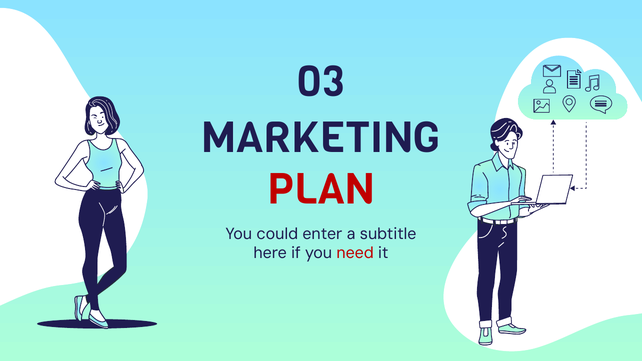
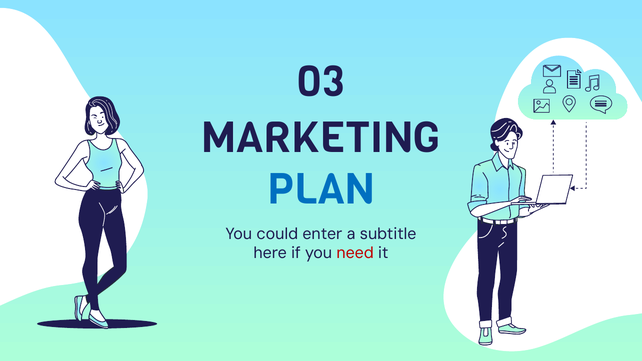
PLAN colour: red -> blue
